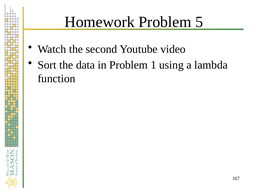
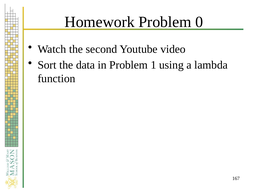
5: 5 -> 0
